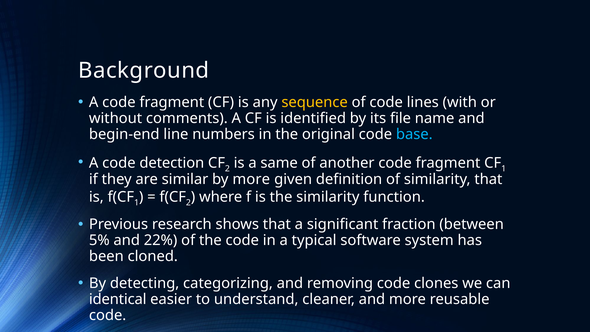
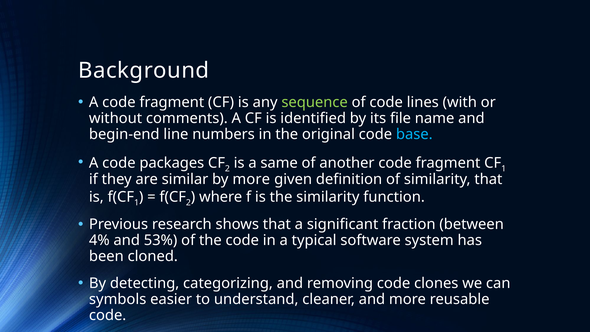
sequence colour: yellow -> light green
detection: detection -> packages
5%: 5% -> 4%
22%: 22% -> 53%
identical: identical -> symbols
